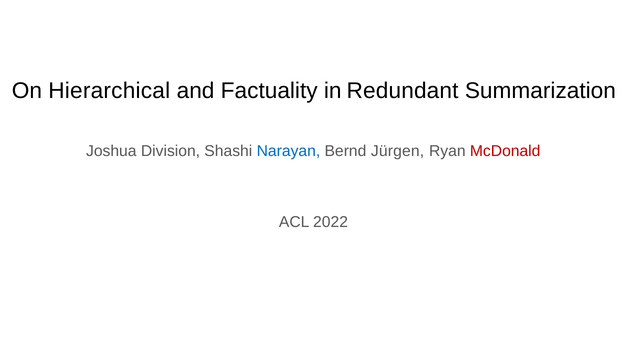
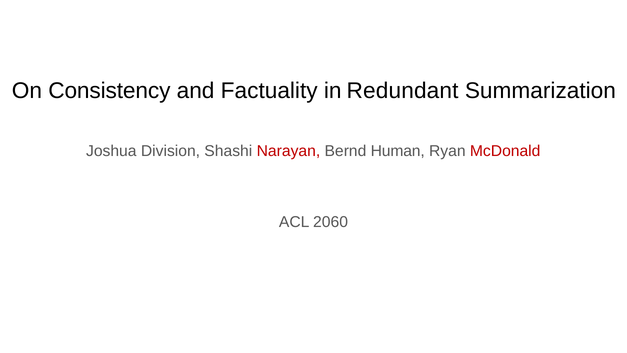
Hierarchical: Hierarchical -> Consistency
Narayan colour: blue -> red
Jürgen: Jürgen -> Human
2022: 2022 -> 2060
